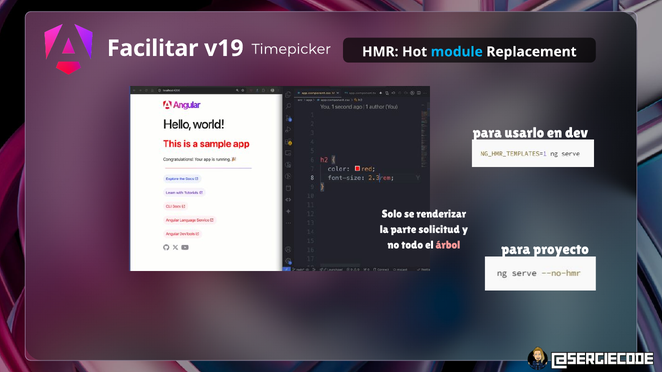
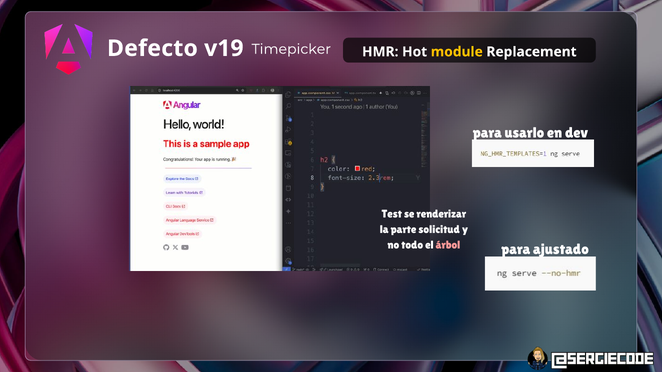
Facilitar: Facilitar -> Defecto
module colour: light blue -> yellow
Solo: Solo -> Test
proyecto: proyecto -> ajustado
